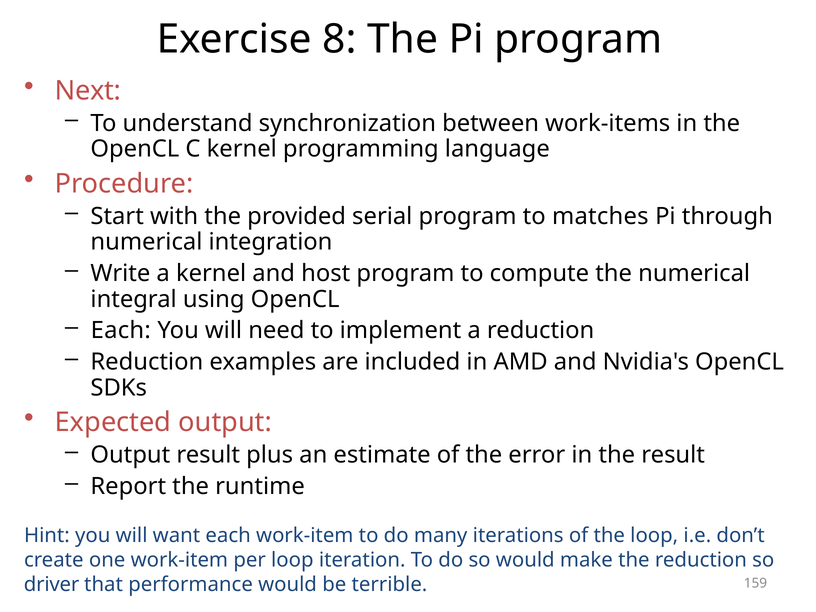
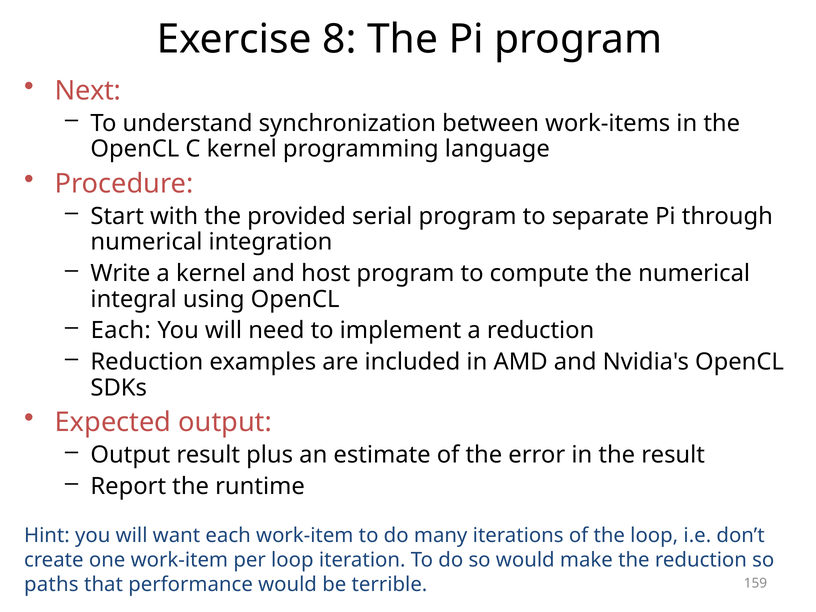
matches: matches -> separate
driver: driver -> paths
